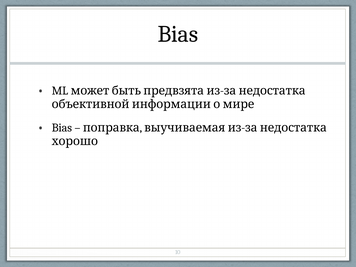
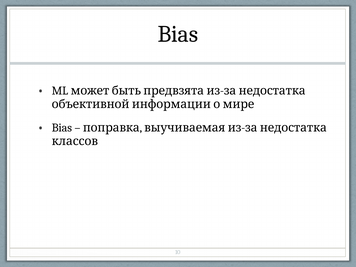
хорошо: хорошо -> классов
